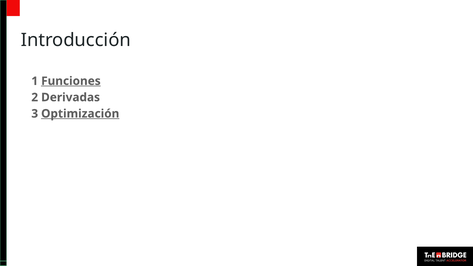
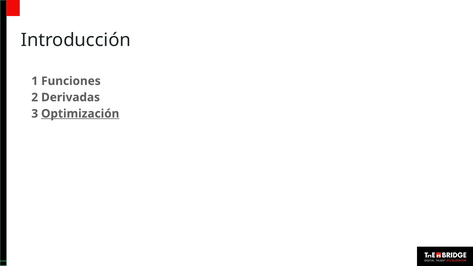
Funciones underline: present -> none
